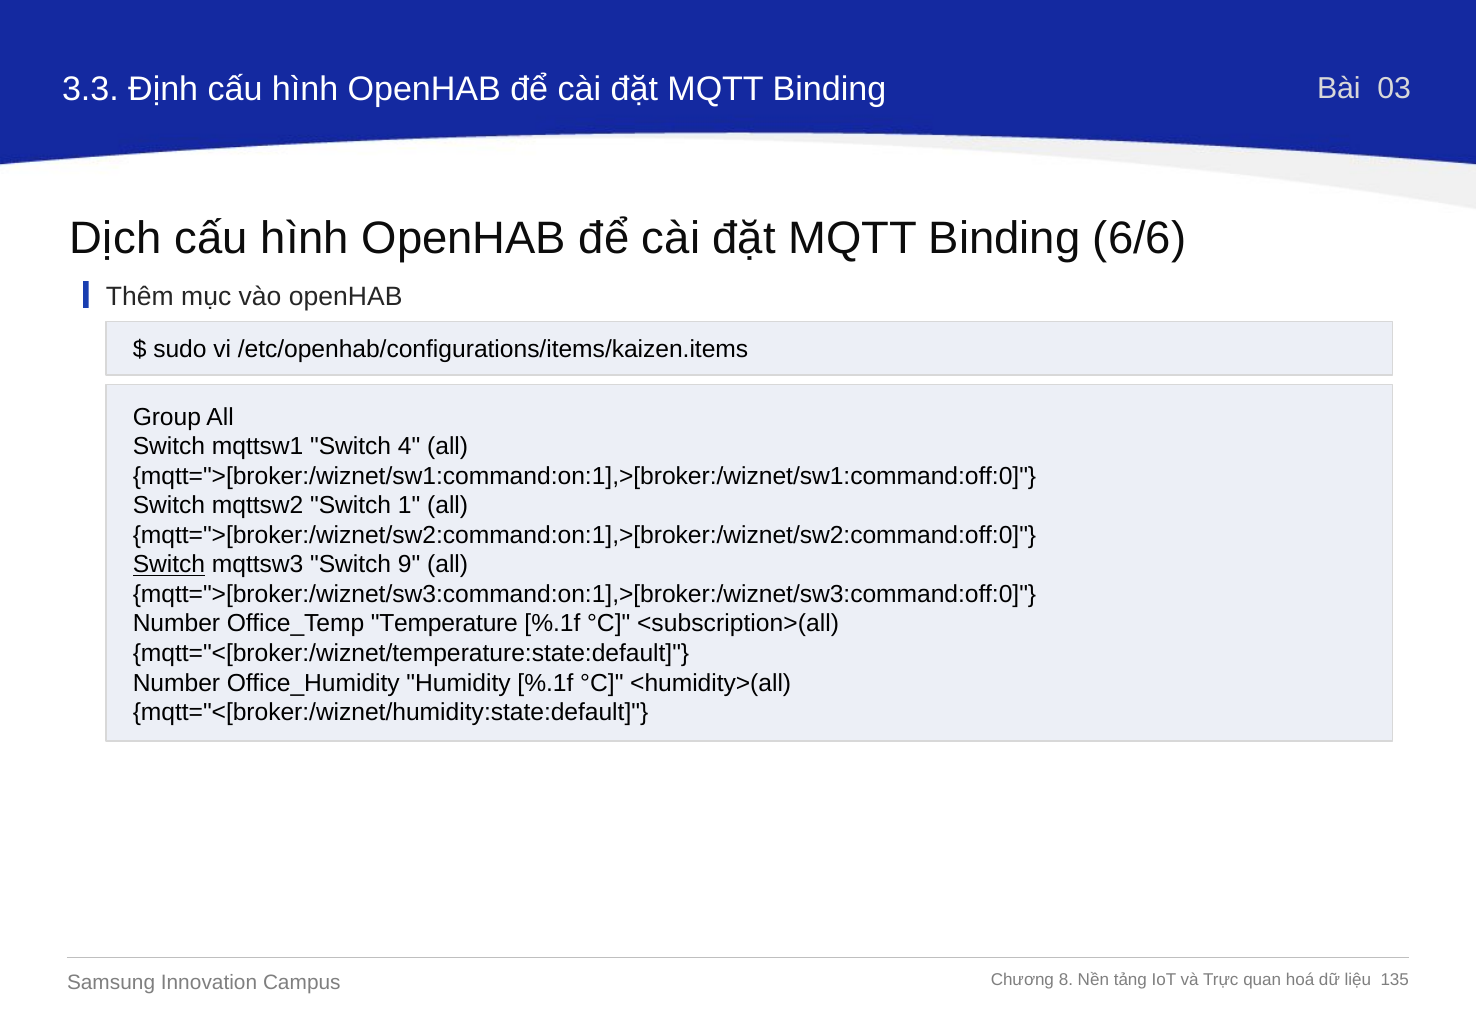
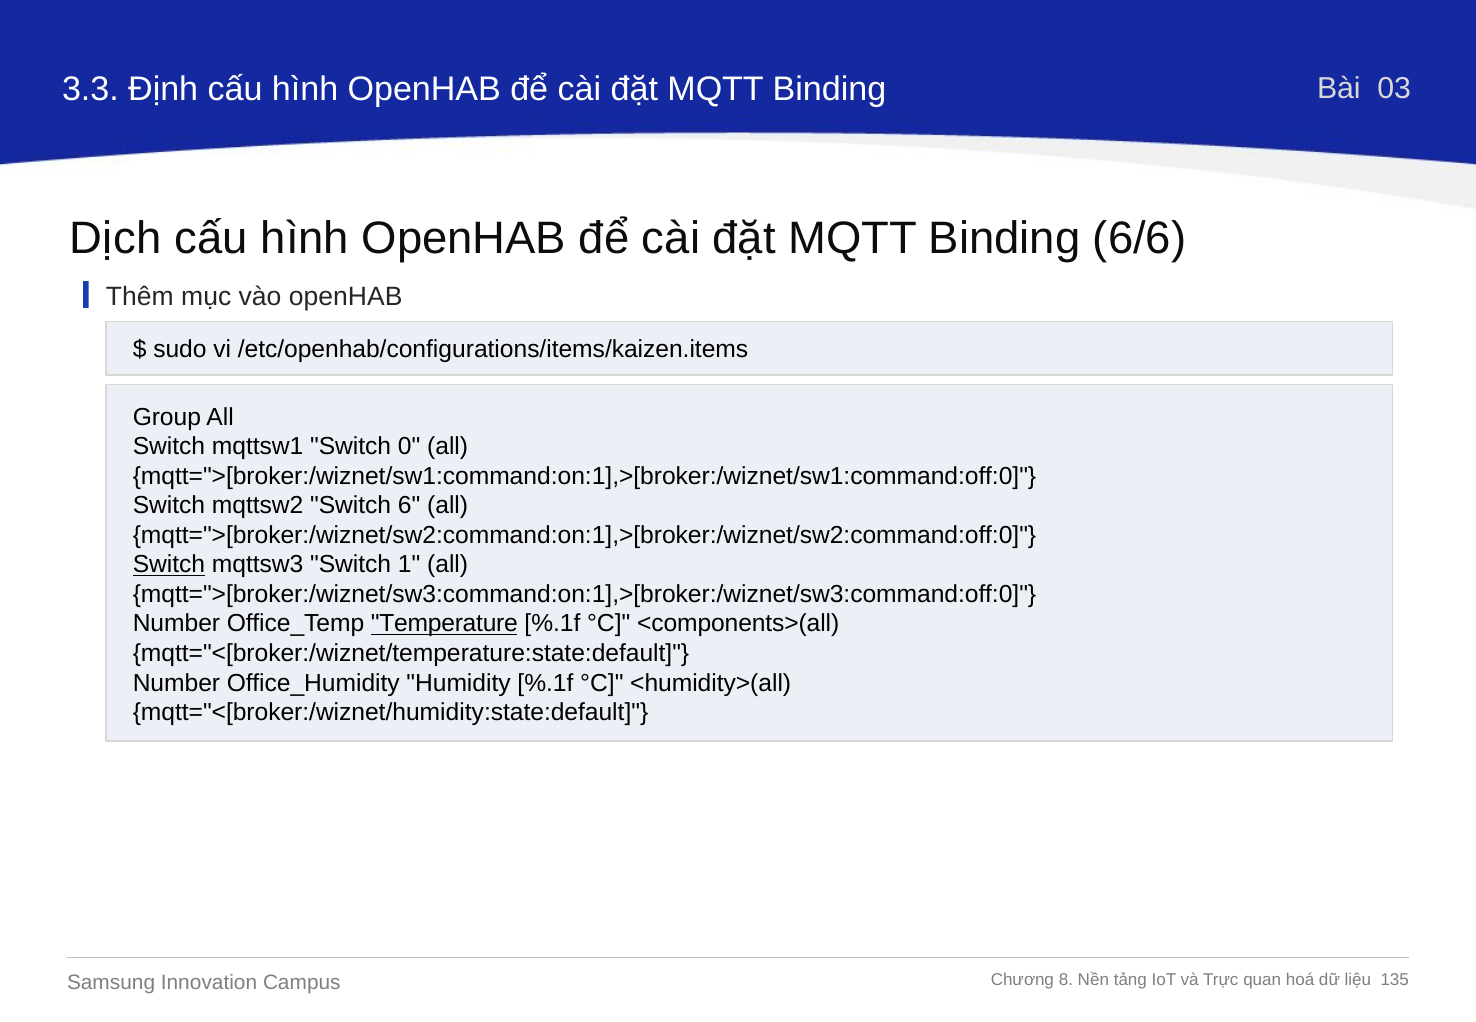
4: 4 -> 0
1: 1 -> 6
9: 9 -> 1
Temperature underline: none -> present
<subscription>(all: <subscription>(all -> <components>(all
